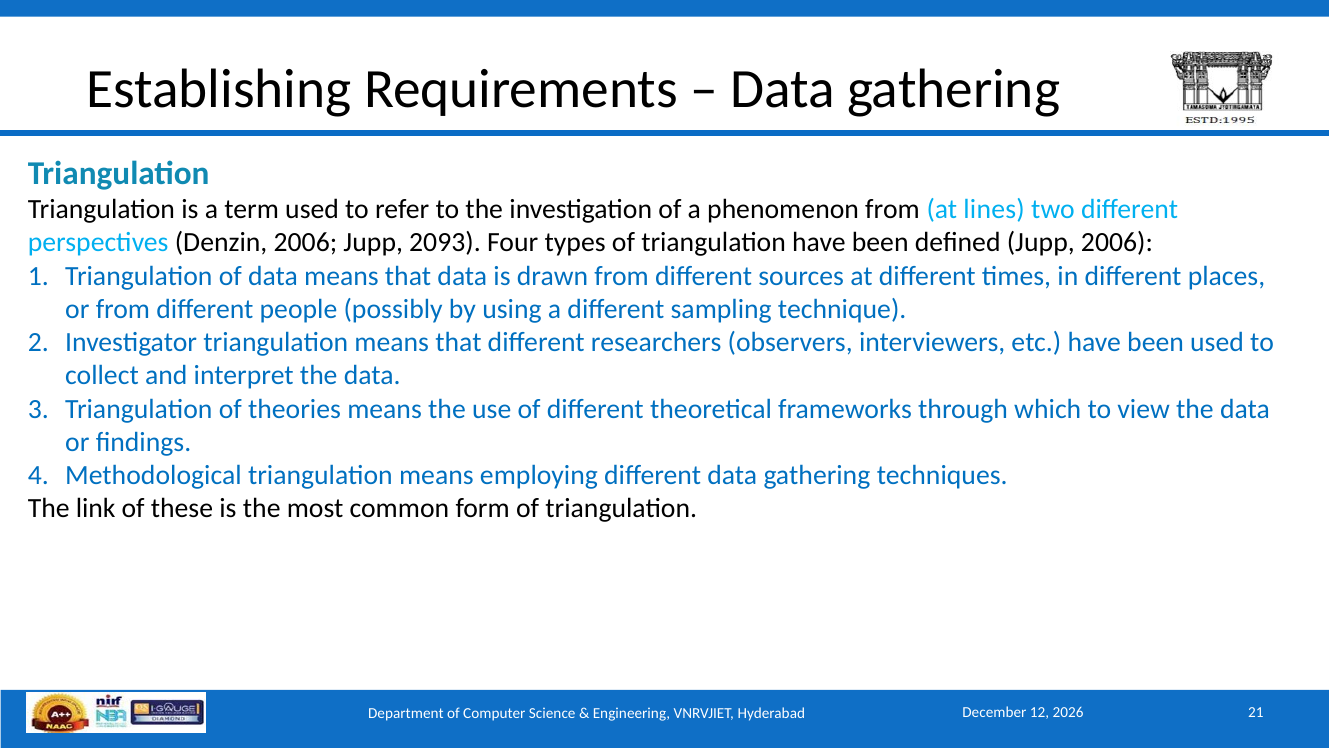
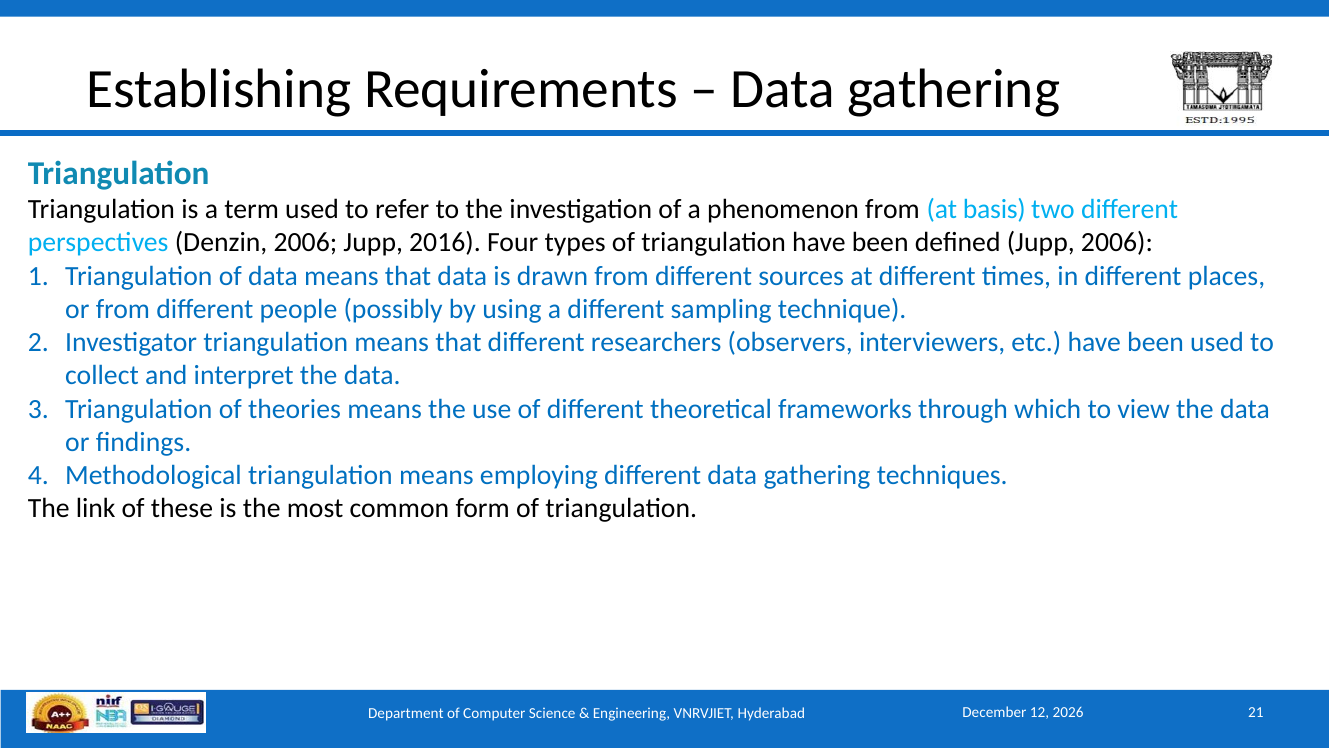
lines: lines -> basis
2093: 2093 -> 2016
